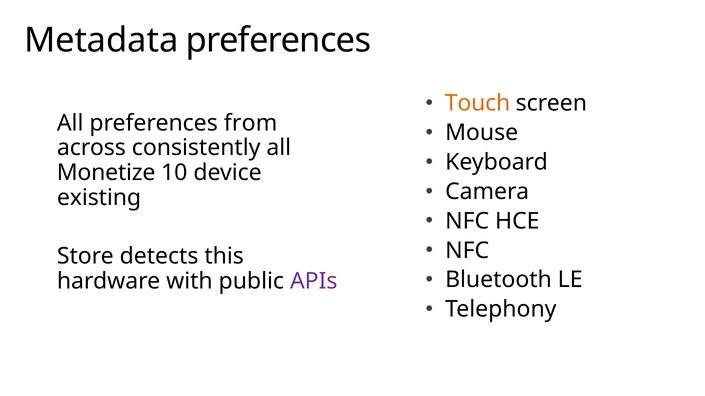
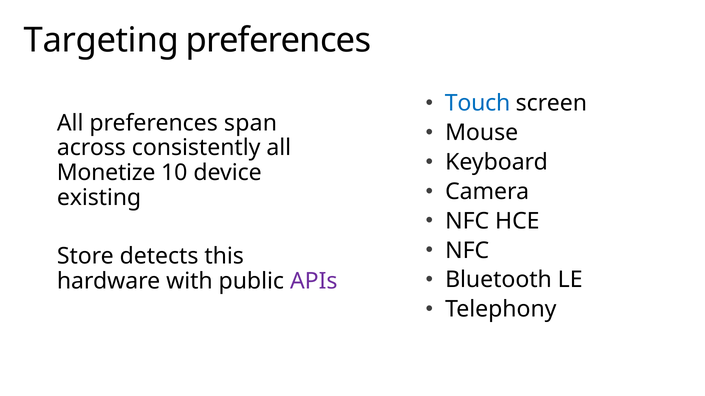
Metadata: Metadata -> Targeting
Touch colour: orange -> blue
from: from -> span
